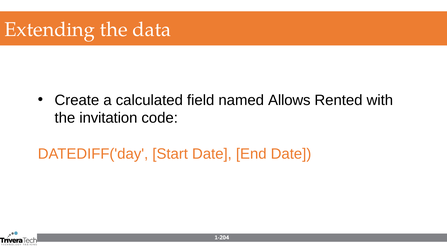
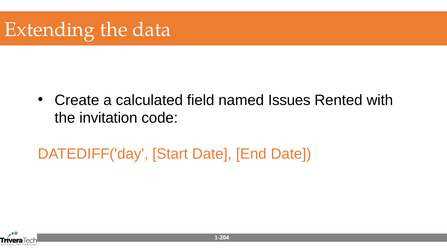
Allows: Allows -> Issues
